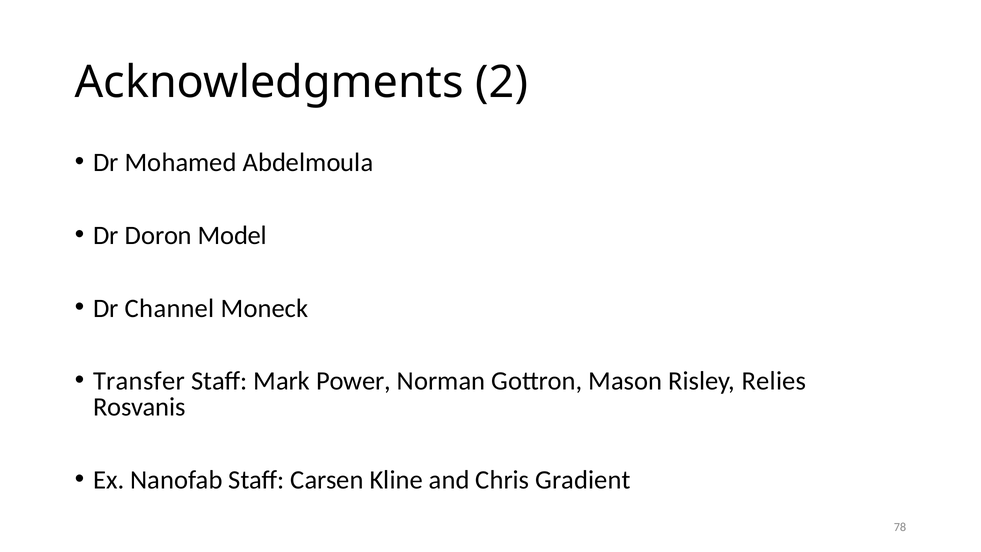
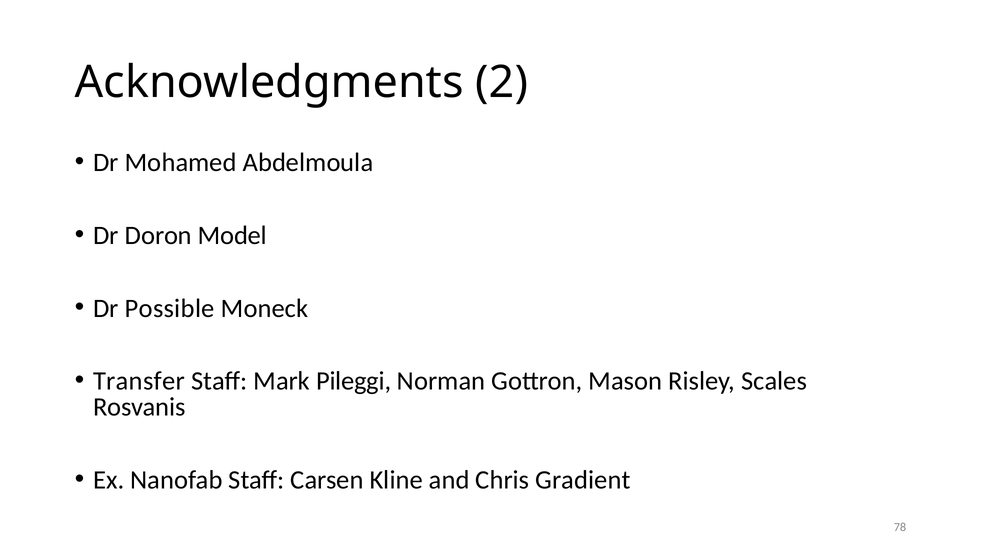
Channel: Channel -> Possible
Power: Power -> Pileggi
Relies: Relies -> Scales
